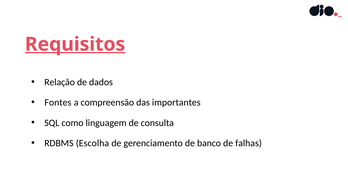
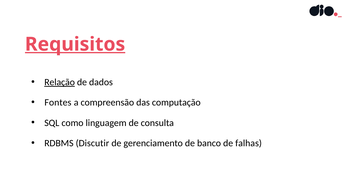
Relação underline: none -> present
importantes: importantes -> computação
Escolha: Escolha -> Discutir
